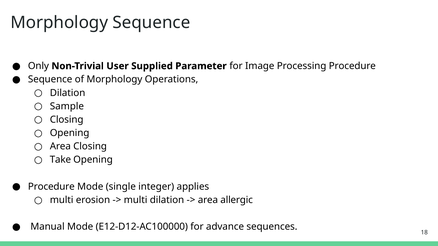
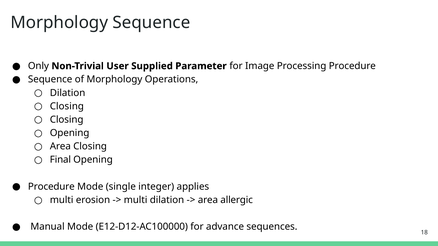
Sample at (67, 106): Sample -> Closing
Take: Take -> Final
